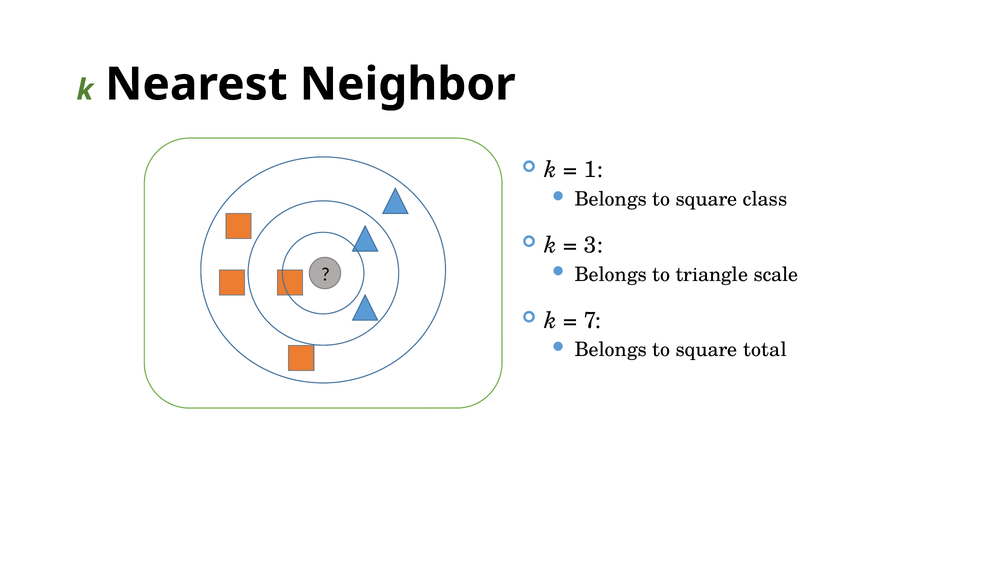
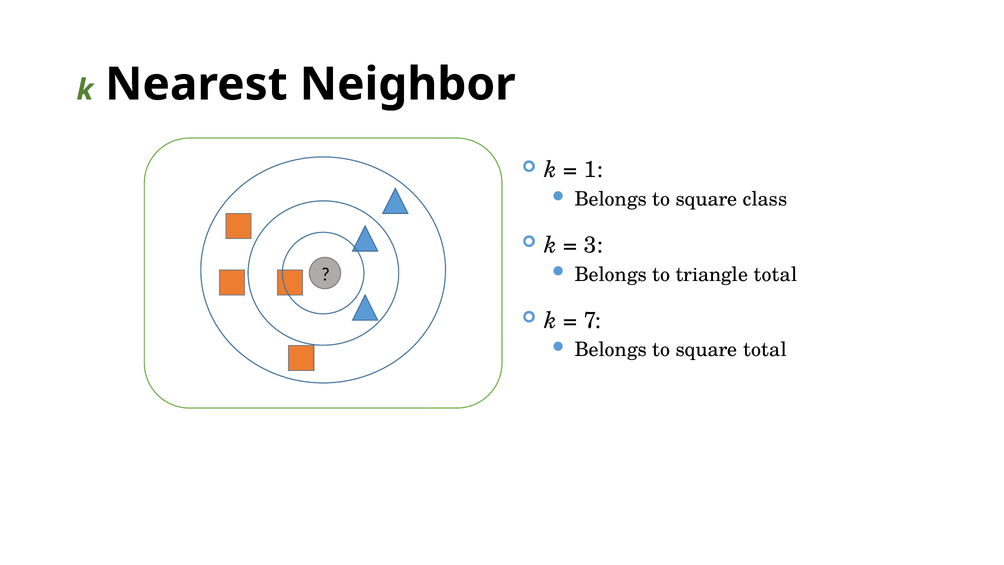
triangle scale: scale -> total
